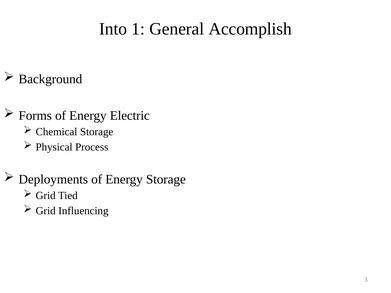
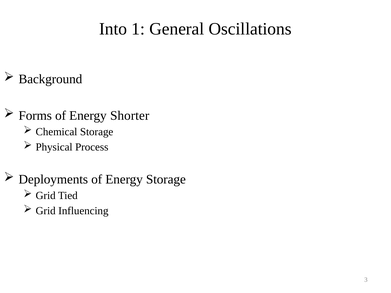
Accomplish: Accomplish -> Oscillations
Electric: Electric -> Shorter
